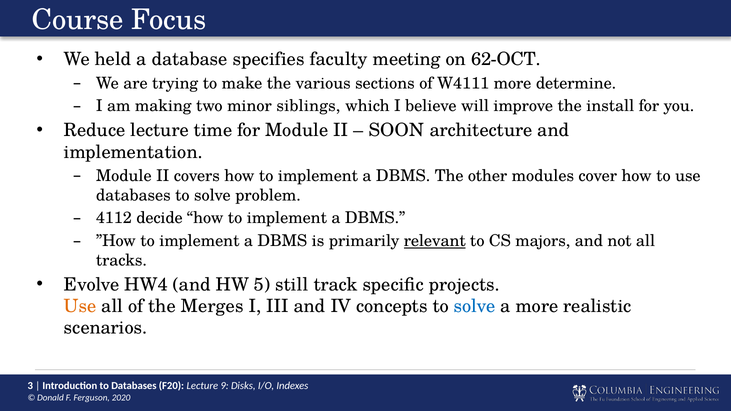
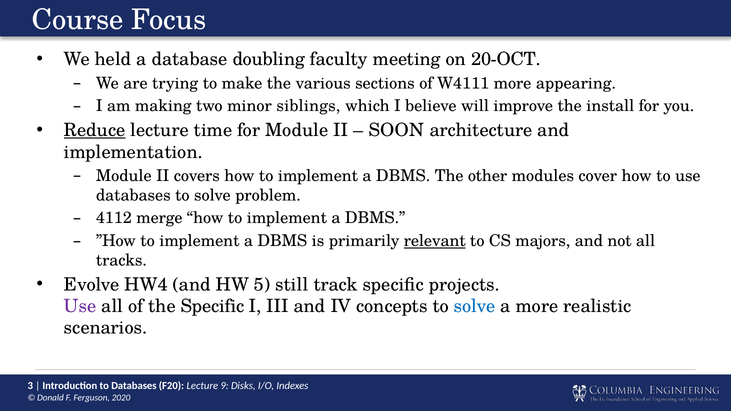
specifies: specifies -> doubling
62-OCT: 62-OCT -> 20-OCT
determine: determine -> appearing
Reduce underline: none -> present
decide: decide -> merge
Use at (80, 306) colour: orange -> purple
the Merges: Merges -> Specific
